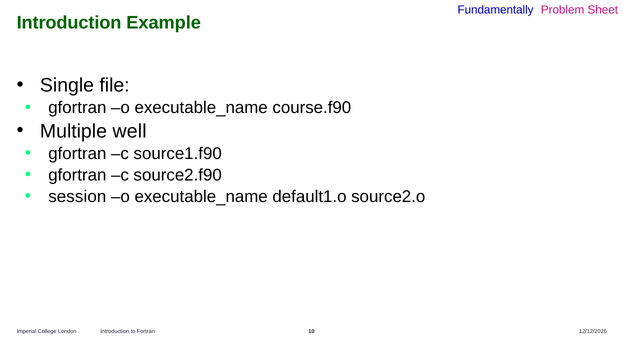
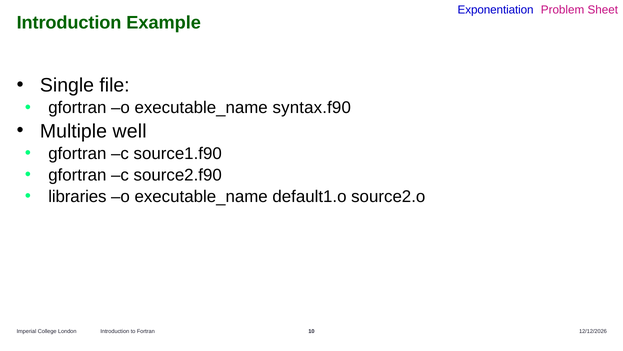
Fundamentally: Fundamentally -> Exponentiation
course.f90: course.f90 -> syntax.f90
session: session -> libraries
